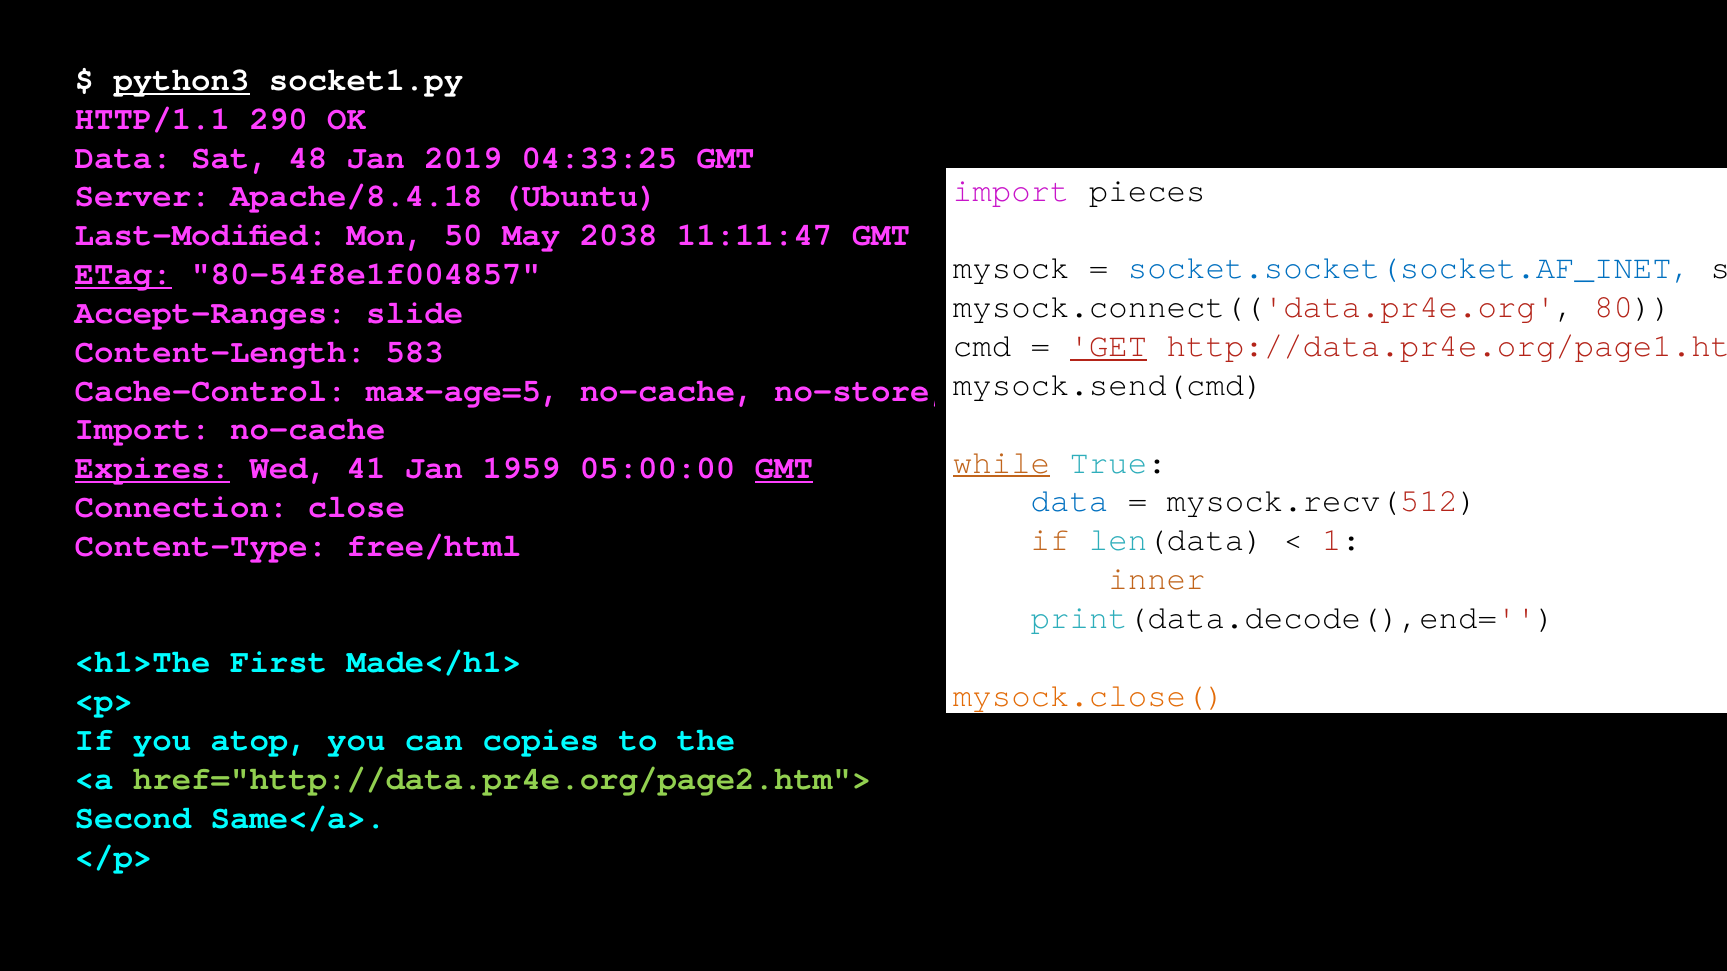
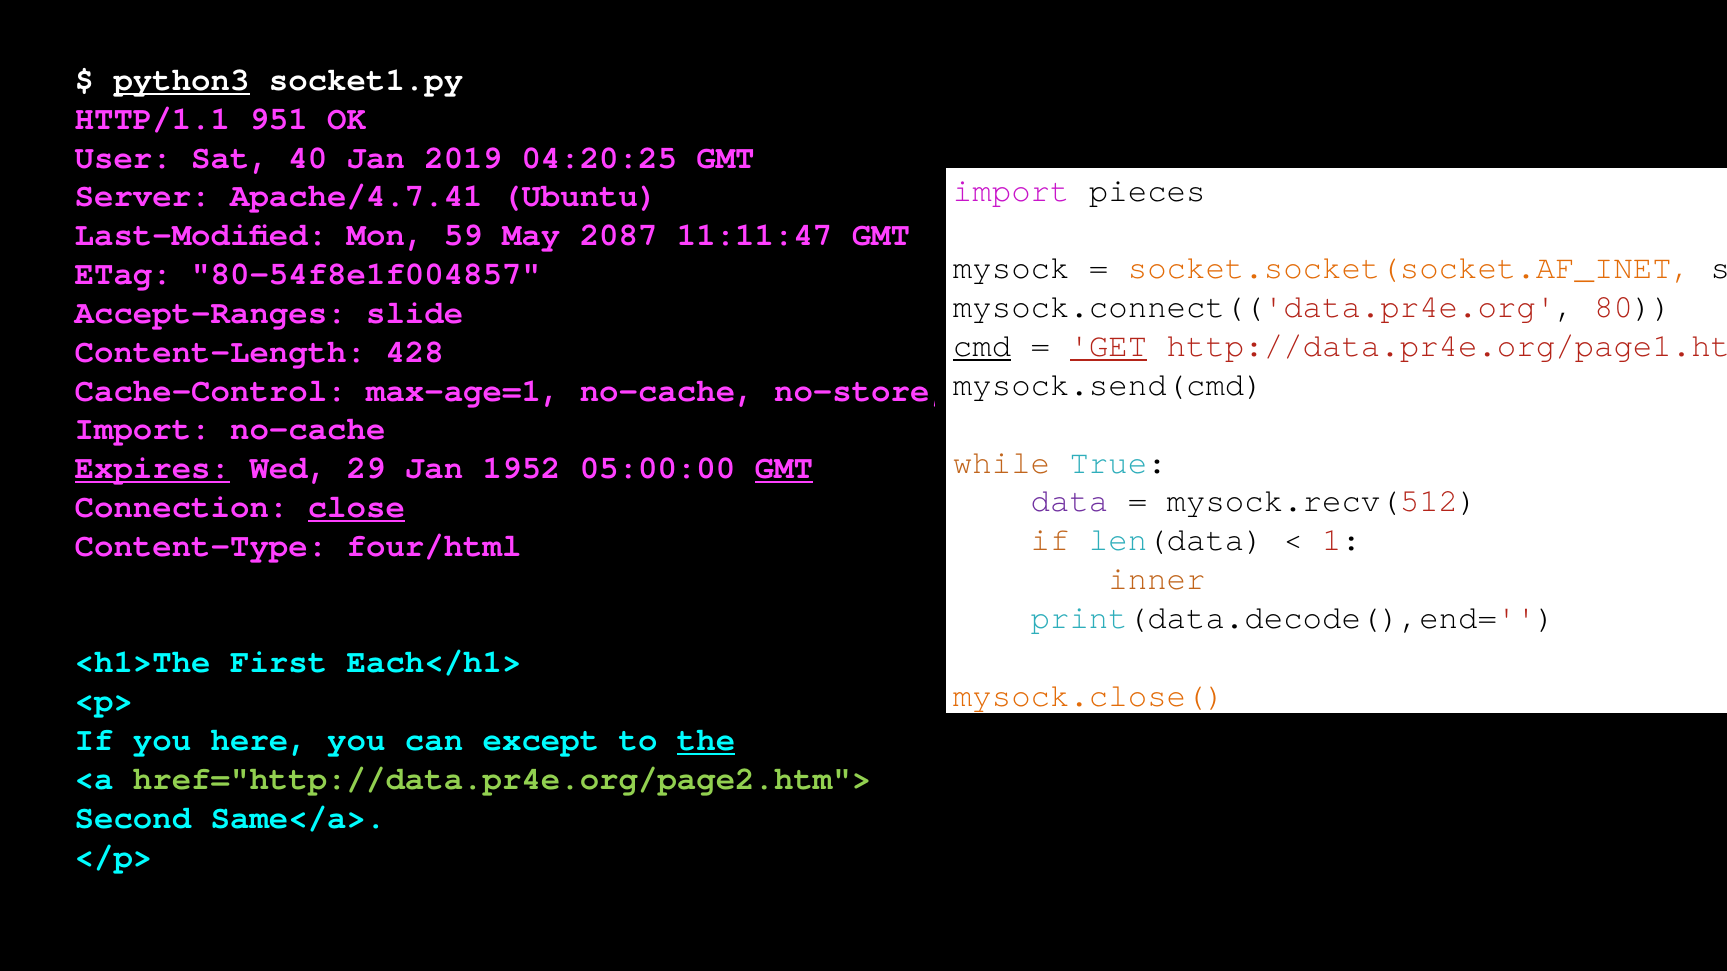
290: 290 -> 951
Data at (123, 157): Data -> User
48: 48 -> 40
04:33:25: 04:33:25 -> 04:20:25
Apache/8.4.18: Apache/8.4.18 -> Apache/4.7.41
50: 50 -> 59
2038: 2038 -> 2087
socket.socket(socket.AF_INET colour: blue -> orange
ETag underline: present -> none
cmd underline: none -> present
583: 583 -> 428
max-age=5: max-age=5 -> max-age=1
while underline: present -> none
41: 41 -> 29
1959: 1959 -> 1952
data at (1070, 501) colour: blue -> purple
close underline: none -> present
free/html: free/html -> four/html
Made</h1>: Made</h1> -> Each</h1>
atop: atop -> here
copies: copies -> except
the underline: none -> present
